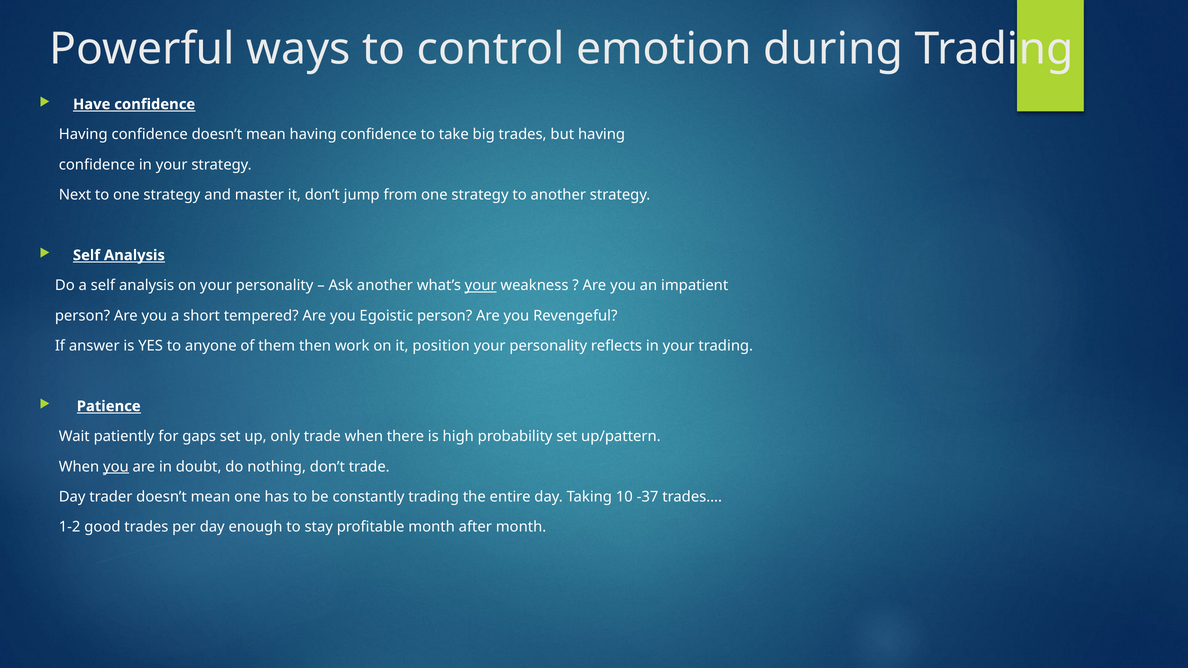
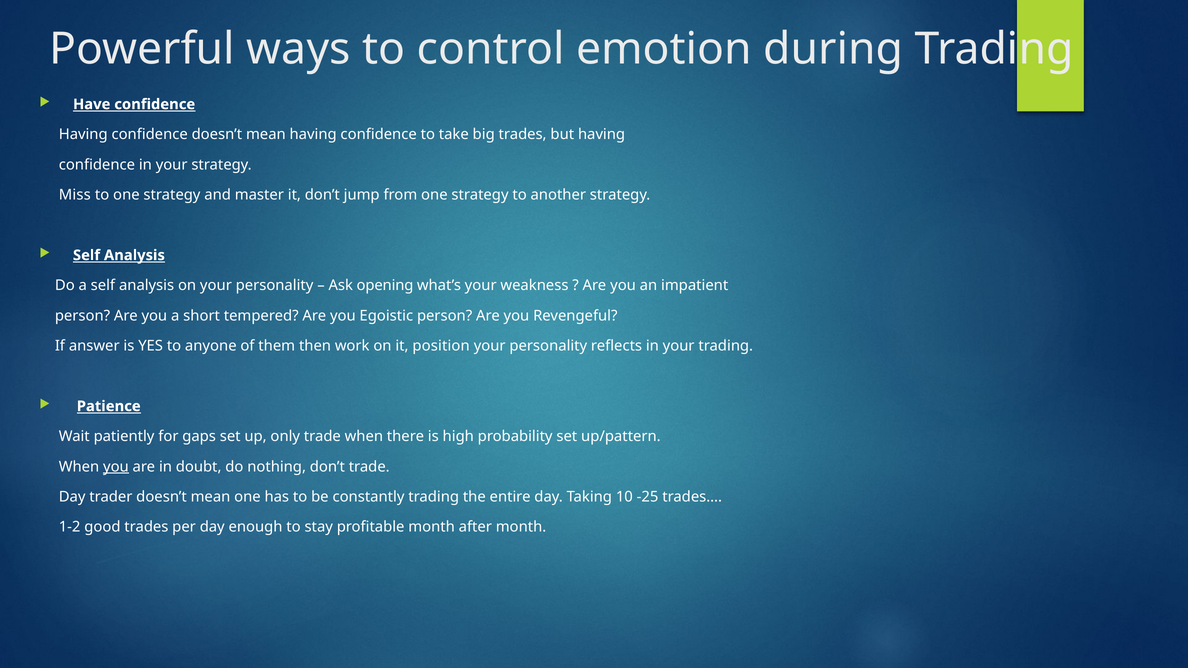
Next: Next -> Miss
Ask another: another -> opening
your at (481, 286) underline: present -> none
-37: -37 -> -25
